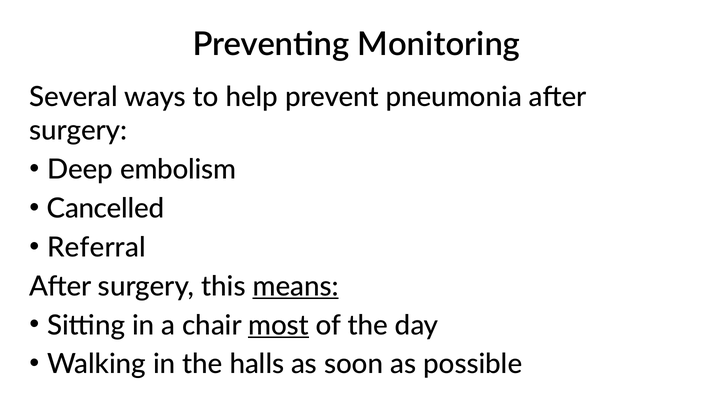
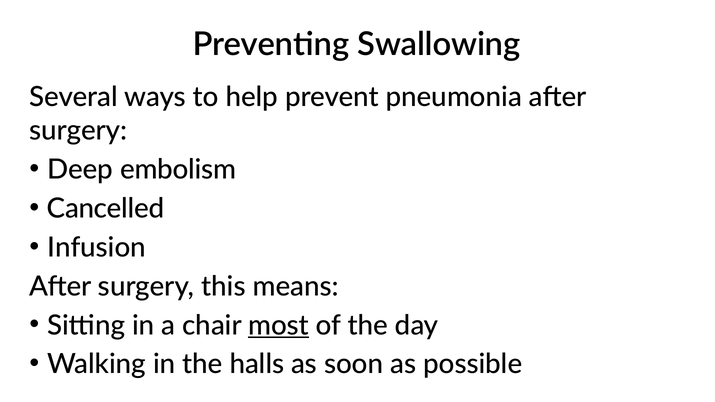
Monitoring: Monitoring -> Swallowing
Referral: Referral -> Infusion
means underline: present -> none
